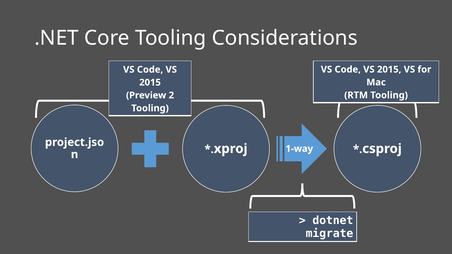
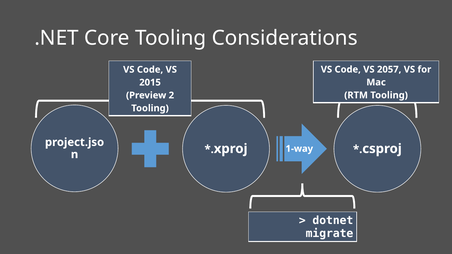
2015 at (389, 69): 2015 -> 2057
